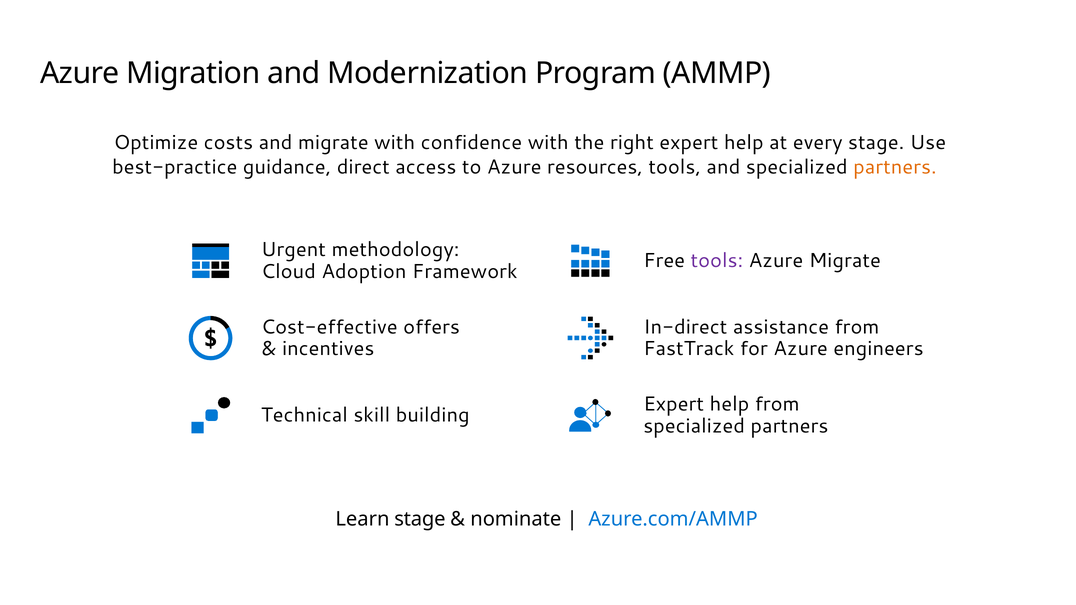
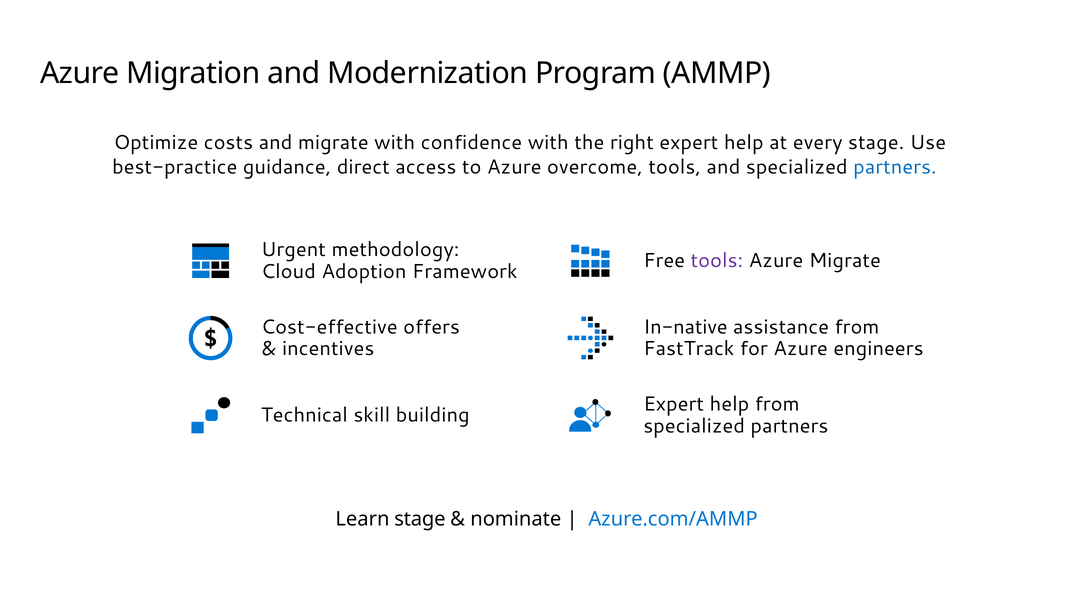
resources: resources -> overcome
partners at (895, 167) colour: orange -> blue
In-direct: In-direct -> In-native
